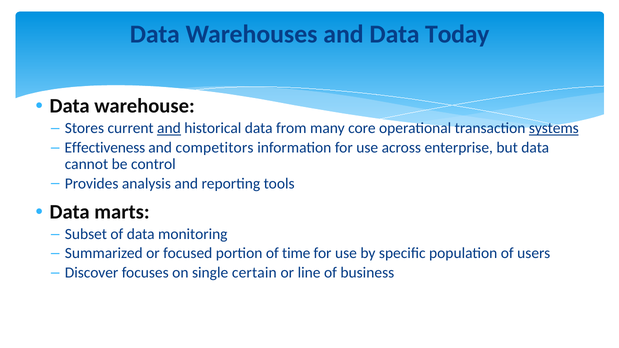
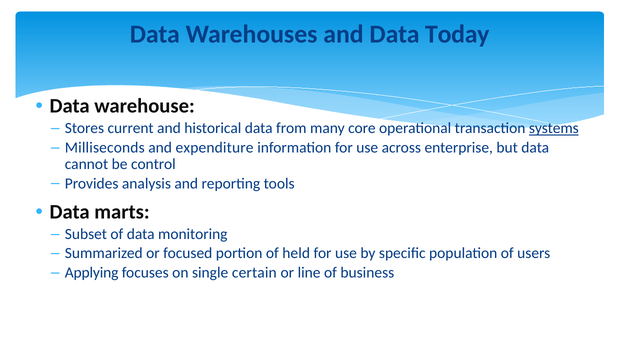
and at (169, 128) underline: present -> none
Effectiveness: Effectiveness -> Milliseconds
competitors: competitors -> expenditure
time: time -> held
Discover: Discover -> Applying
